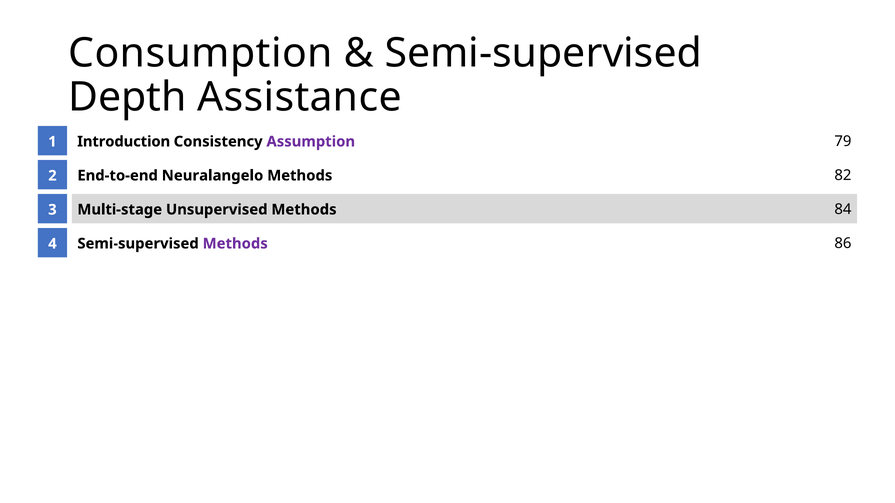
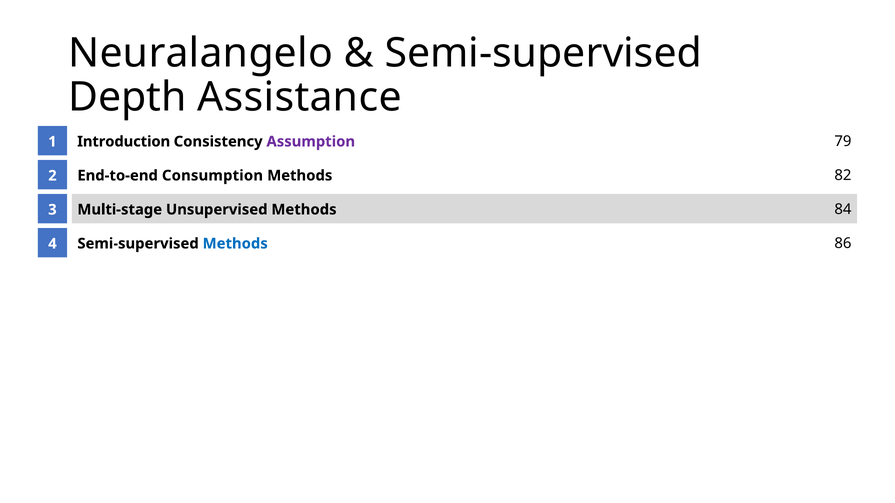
Consumption: Consumption -> Neuralangelo
Neuralangelo: Neuralangelo -> Consumption
Methods at (235, 244) colour: purple -> blue
